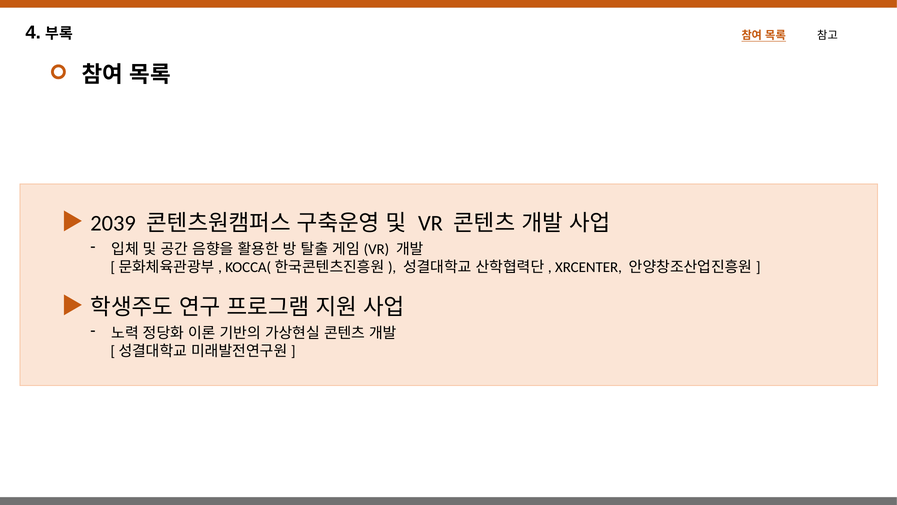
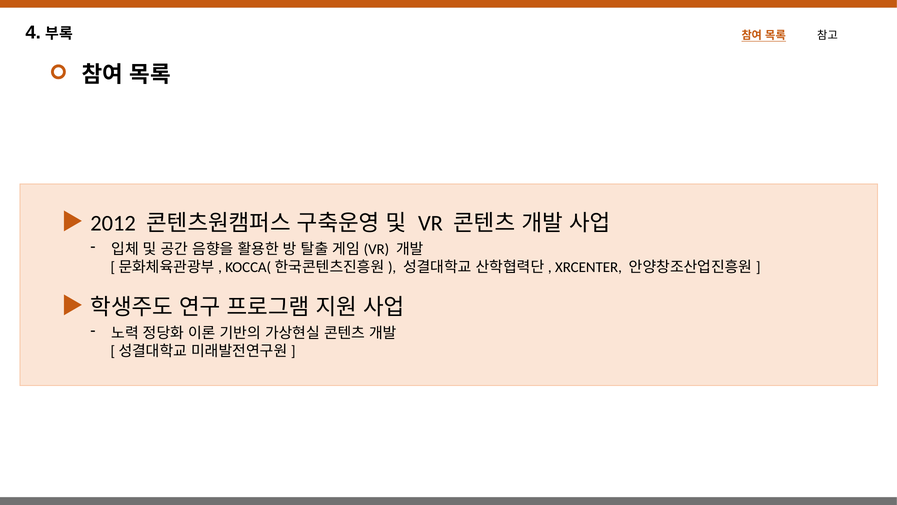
2039: 2039 -> 2012
